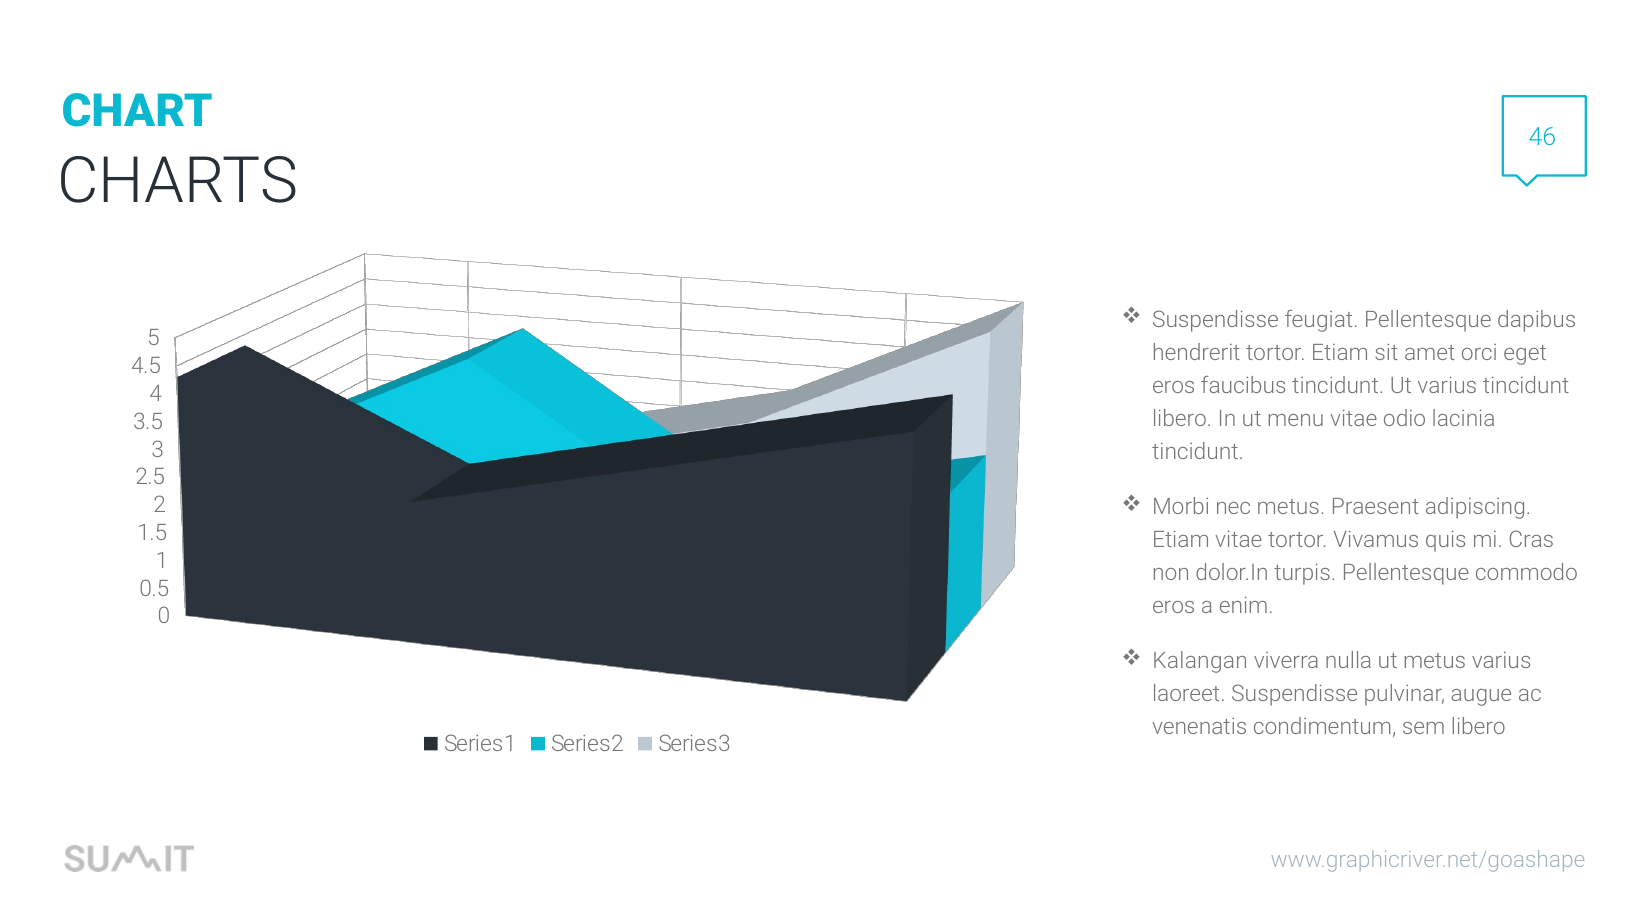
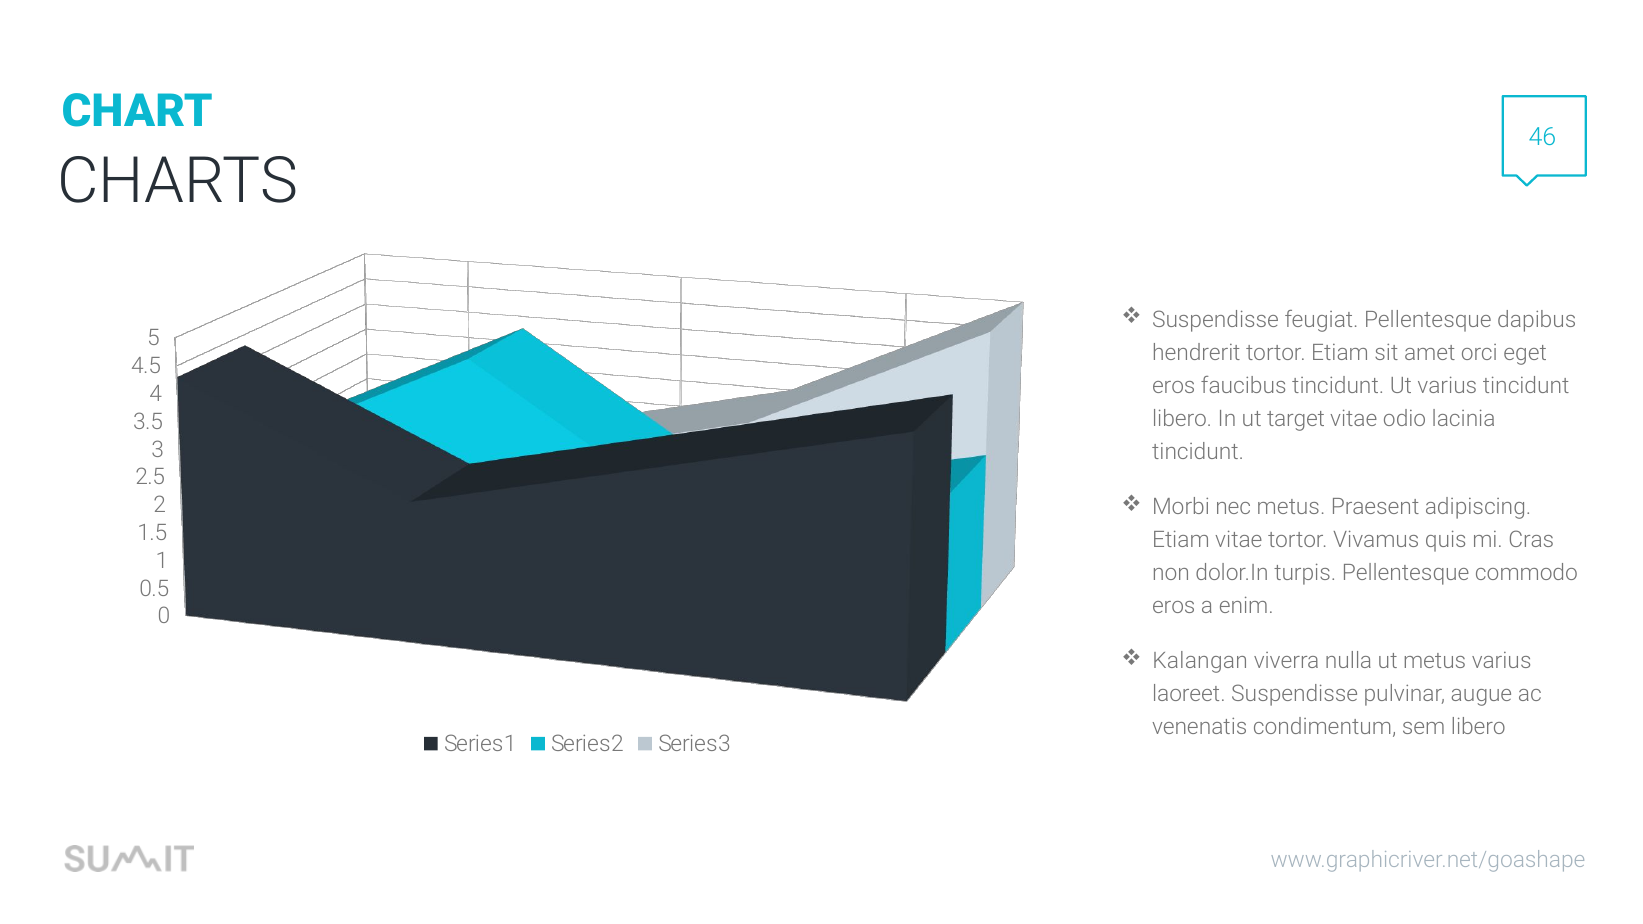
menu: menu -> target
